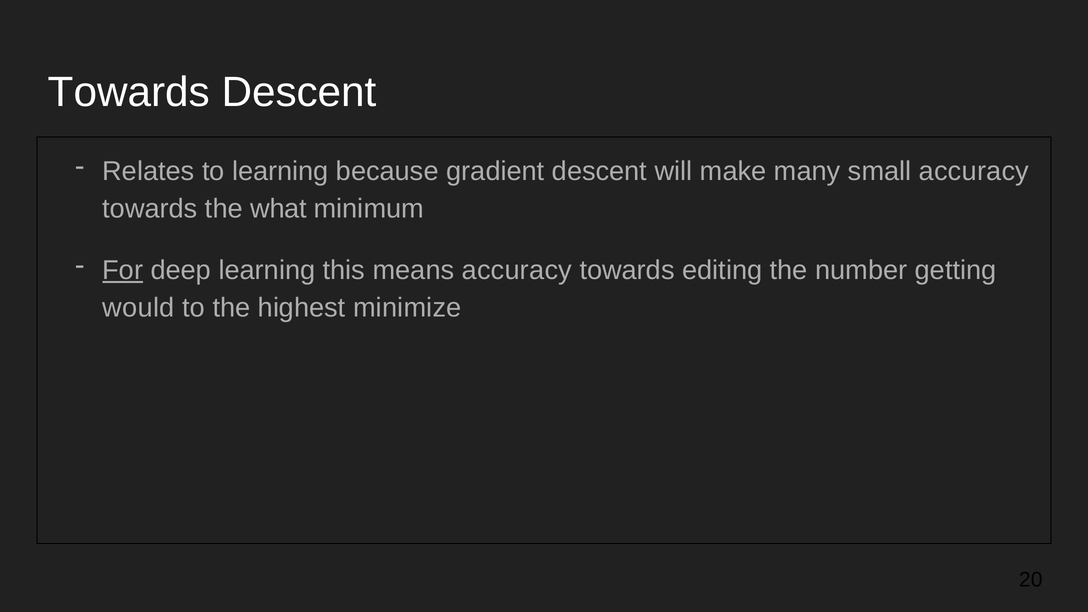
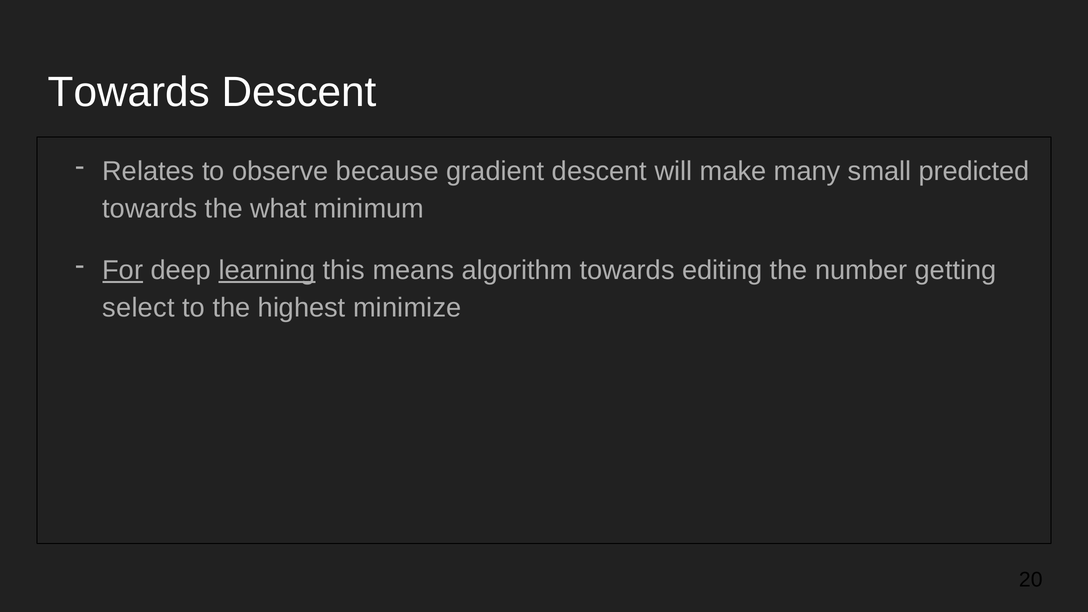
to learning: learning -> observe
small accuracy: accuracy -> predicted
learning at (267, 270) underline: none -> present
means accuracy: accuracy -> algorithm
would: would -> select
